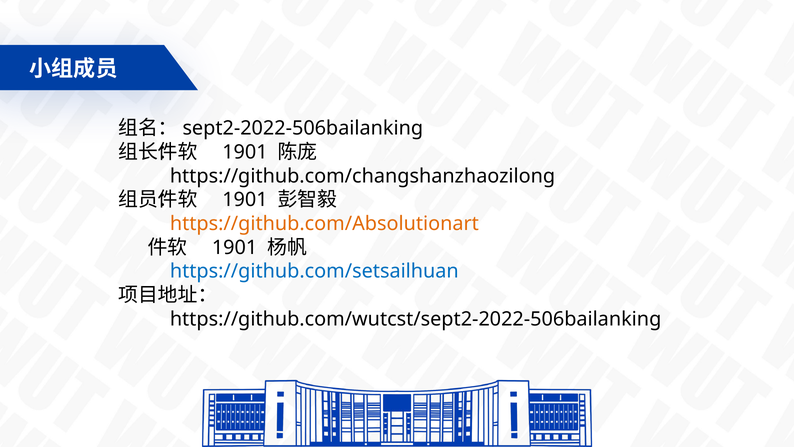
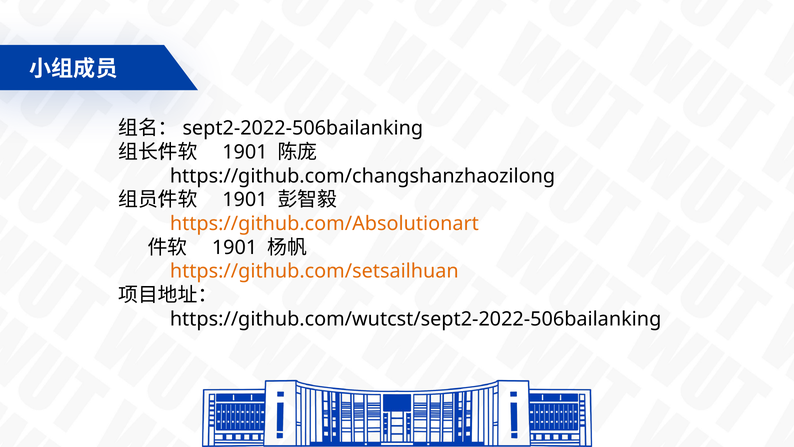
https://github.com/setsailhuan colour: blue -> orange
